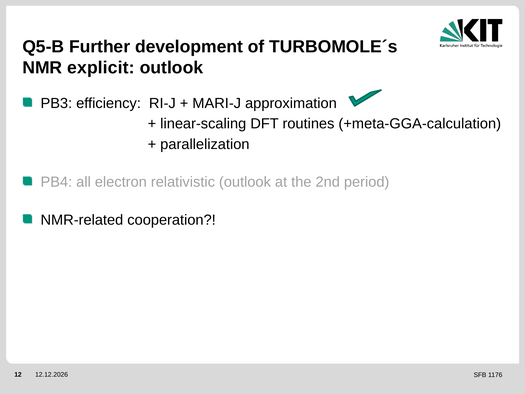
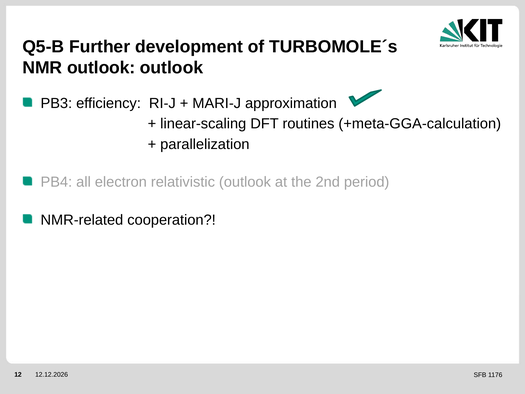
NMR explicit: explicit -> outlook
